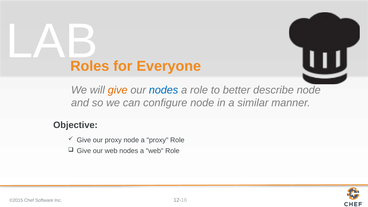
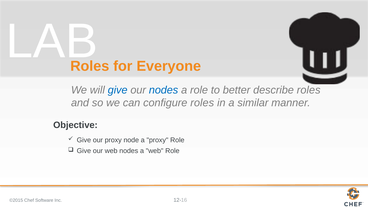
give at (118, 90) colour: orange -> blue
describe node: node -> roles
configure node: node -> roles
